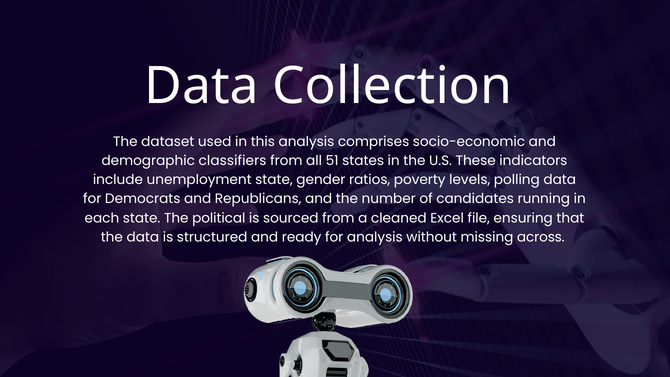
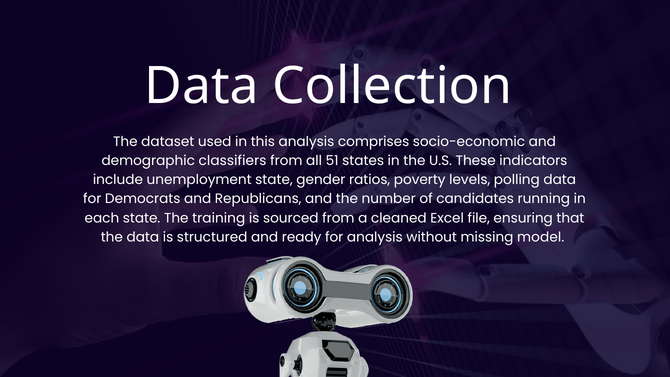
political: political -> training
across: across -> model
